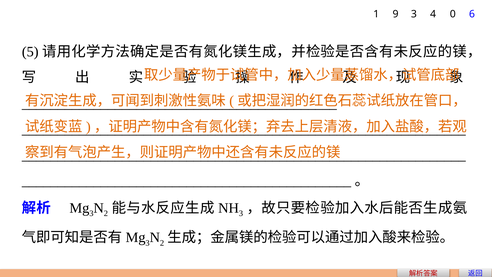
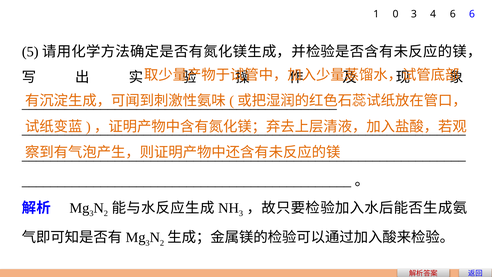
9: 9 -> 0
4 0: 0 -> 6
